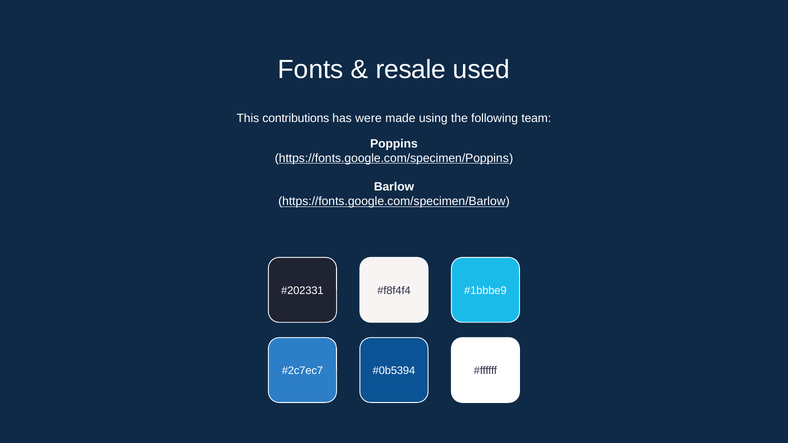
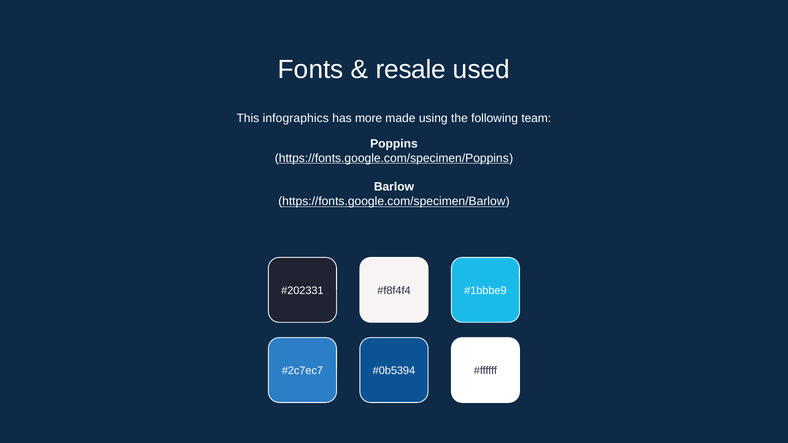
contributions: contributions -> infographics
were: were -> more
